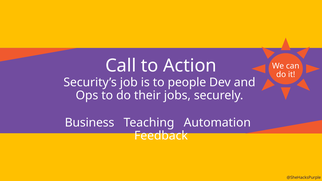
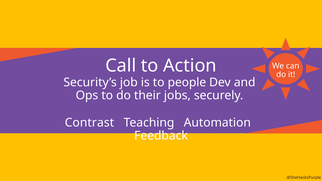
Business: Business -> Contrast
